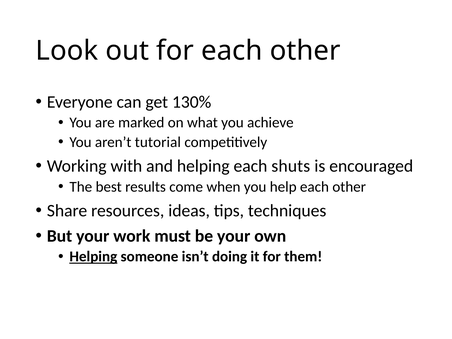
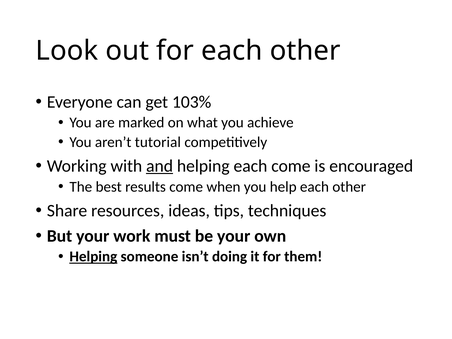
130%: 130% -> 103%
and underline: none -> present
each shuts: shuts -> come
